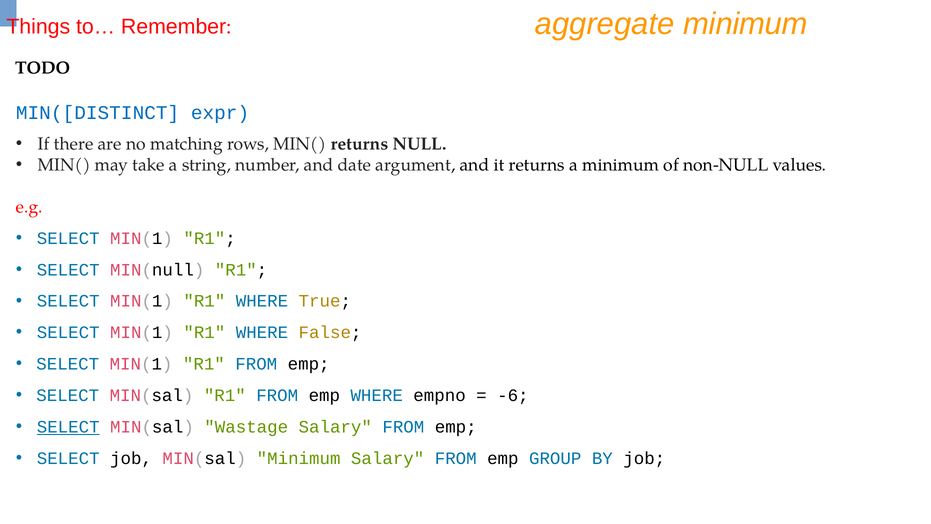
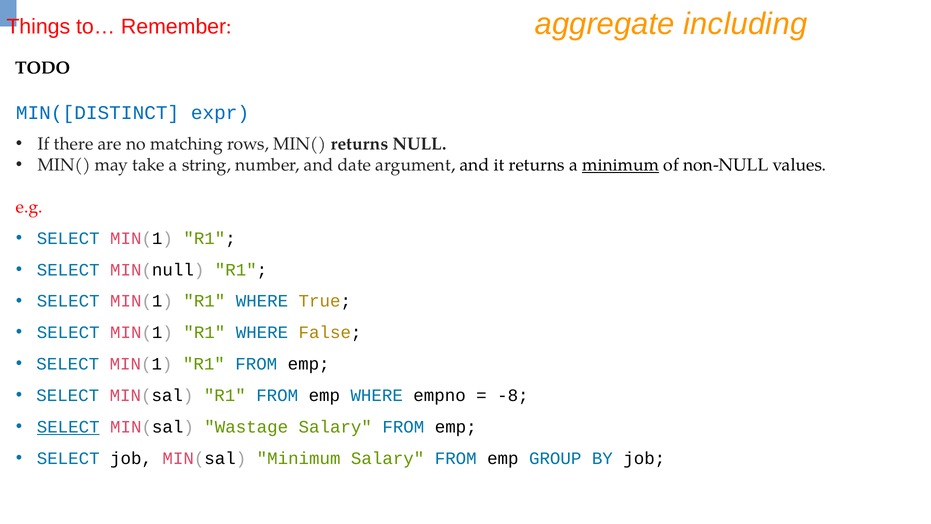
aggregate minimum: minimum -> including
minimum at (621, 165) underline: none -> present
-6: -6 -> -8
